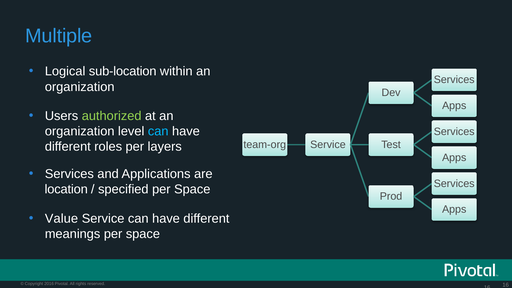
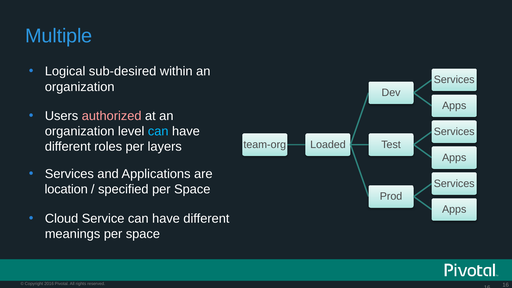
sub-location: sub-location -> sub-desired
authorized colour: light green -> pink
Service at (328, 145): Service -> Loaded
Value: Value -> Cloud
